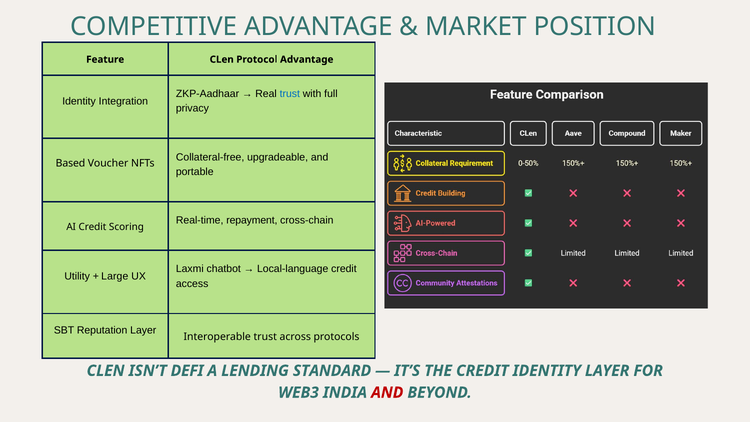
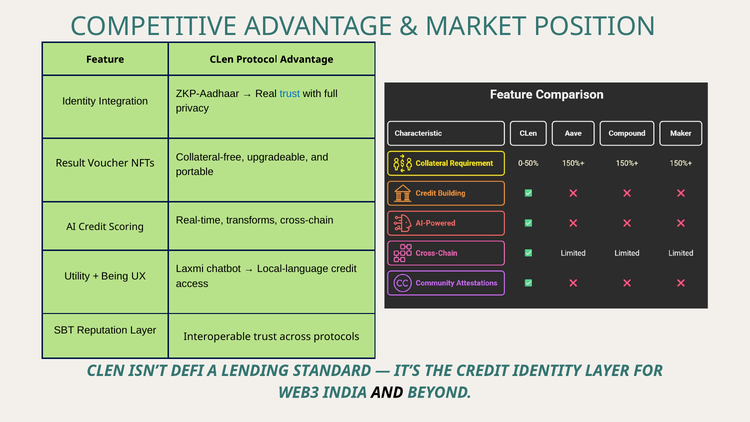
Based: Based -> Result
repayment: repayment -> transforms
Large: Large -> Being
AND at (387, 392) colour: red -> black
